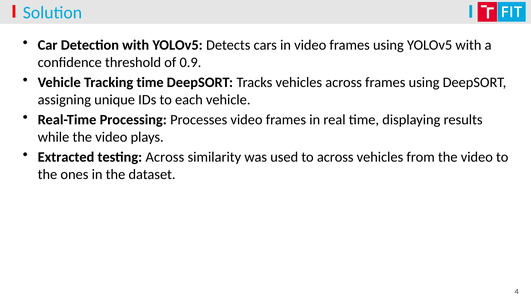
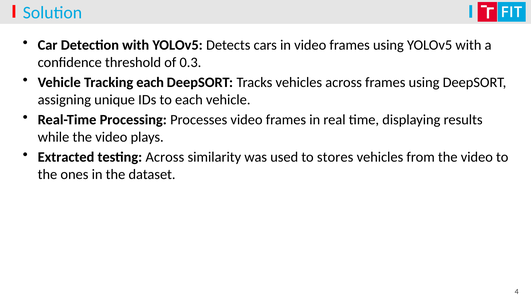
0.9: 0.9 -> 0.3
Tracking time: time -> each
to across: across -> stores
